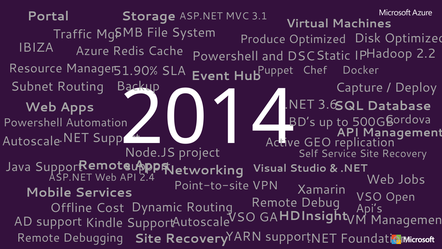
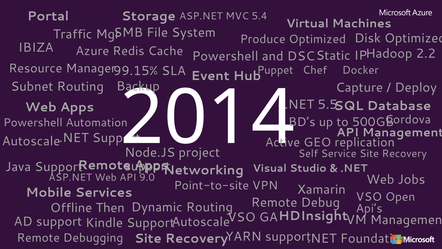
3.1: 3.1 -> 5.4
51.90%: 51.90% -> 99.15%
3.6: 3.6 -> 5.5
2.4: 2.4 -> 9.0
Cost: Cost -> Then
